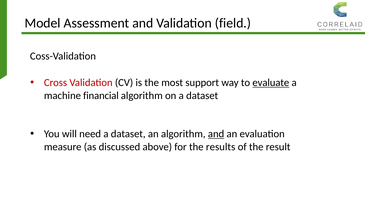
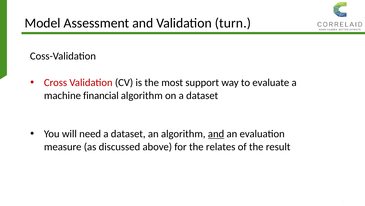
field: field -> turn
evaluate underline: present -> none
results: results -> relates
